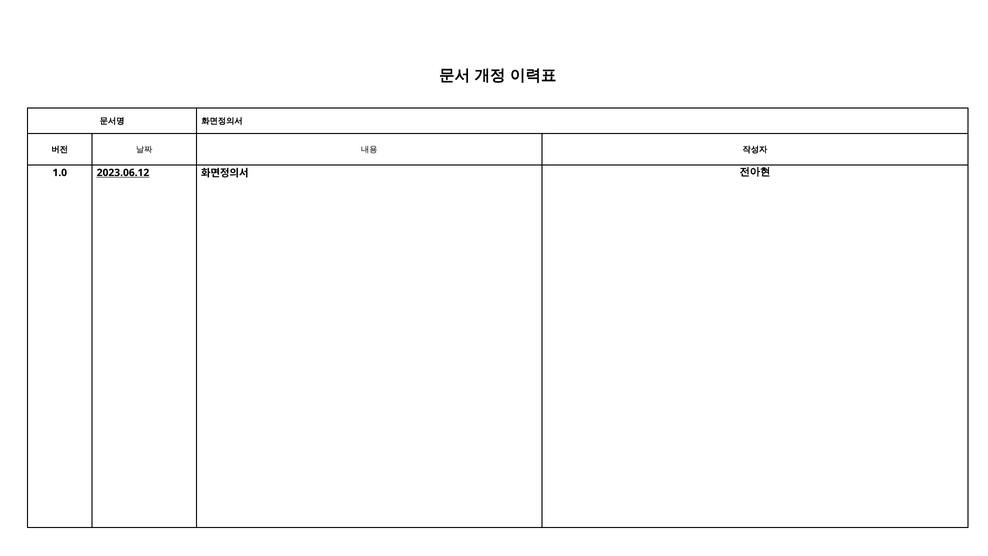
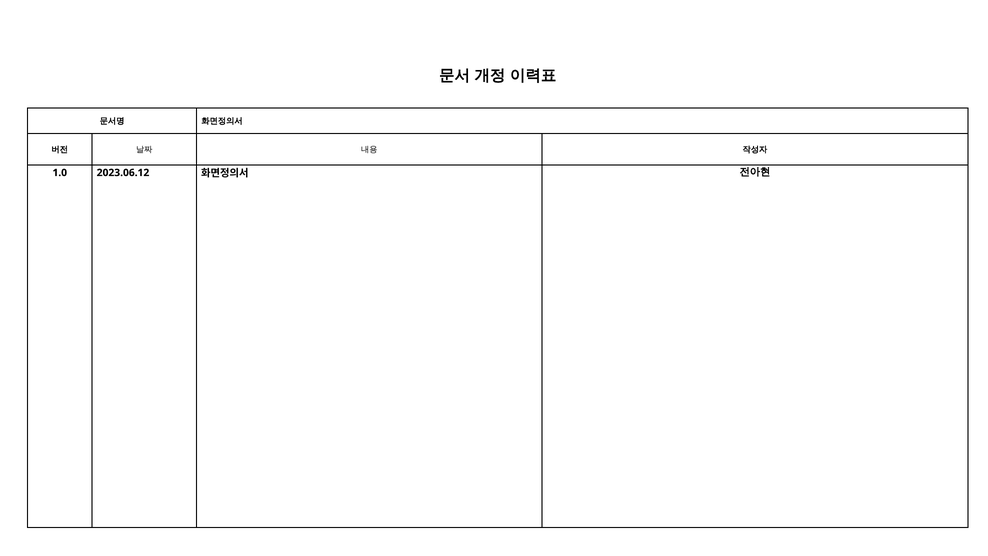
2023.06.12 underline: present -> none
